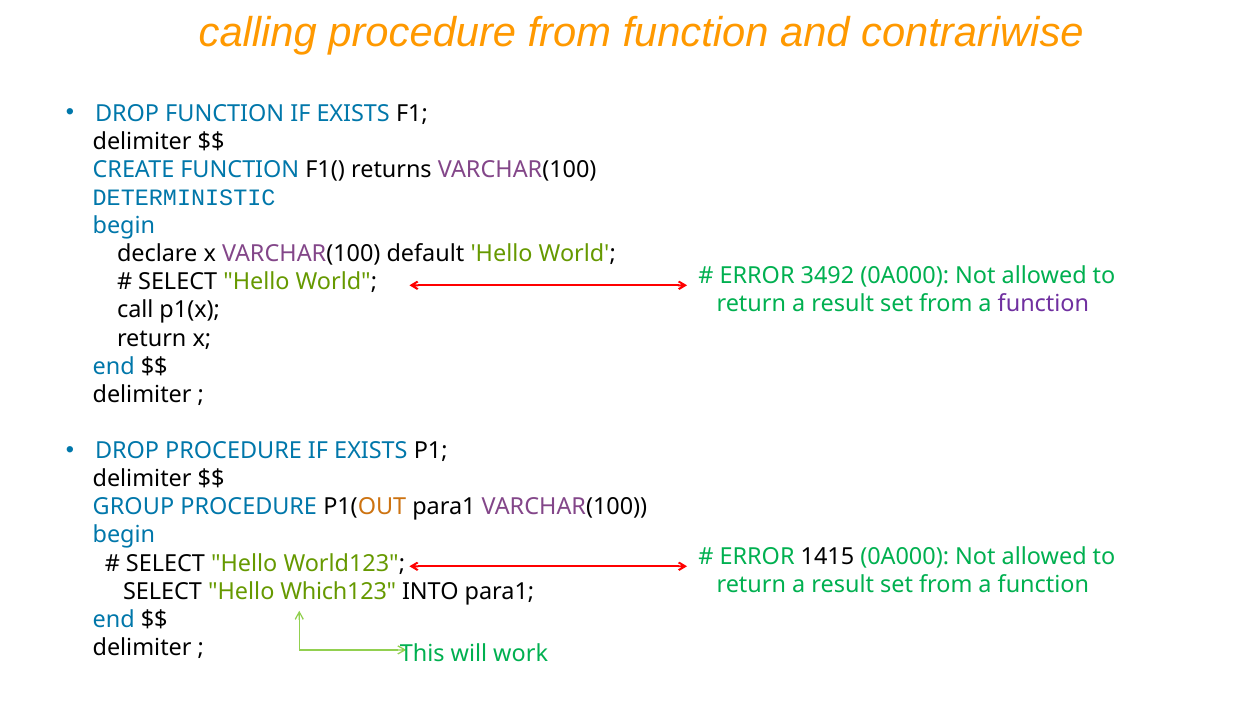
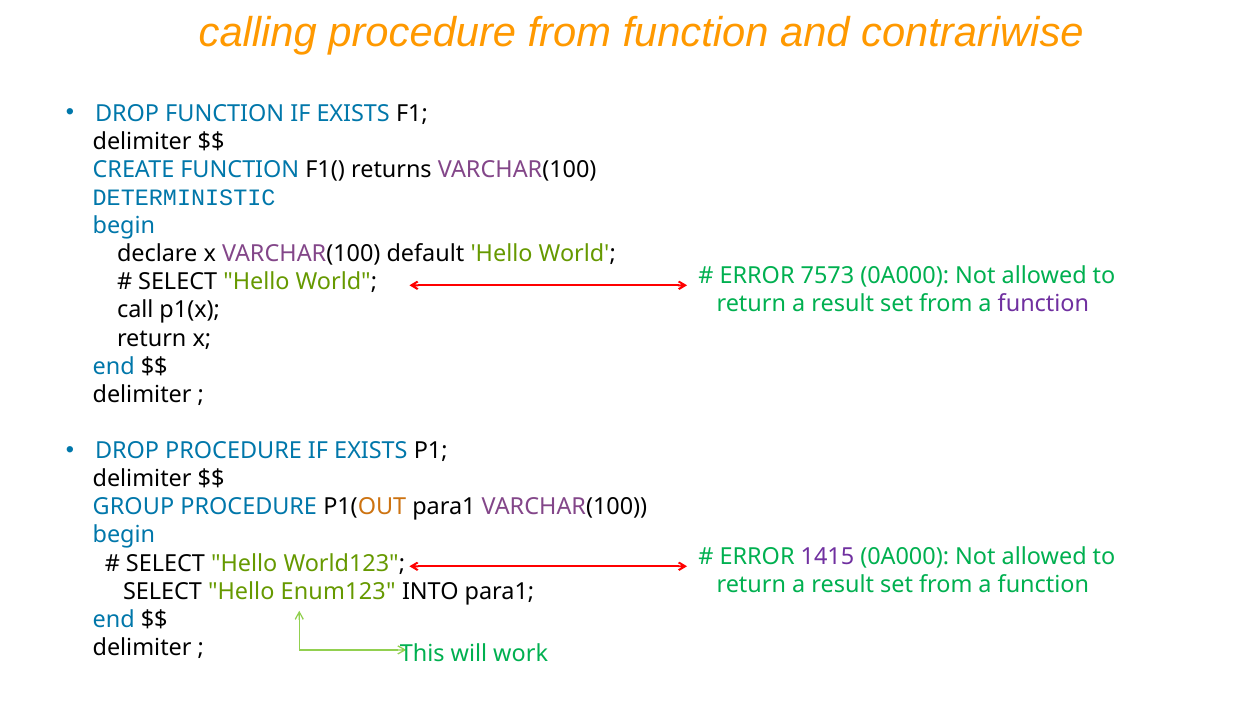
3492: 3492 -> 7573
1415 colour: black -> purple
Which123: Which123 -> Enum123
